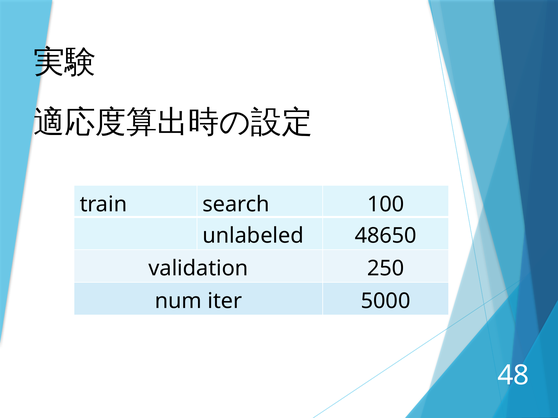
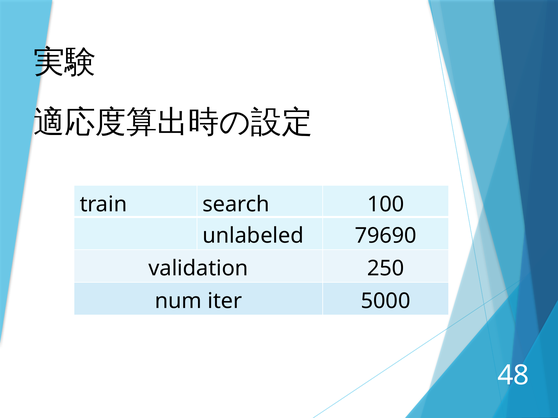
48650: 48650 -> 79690
